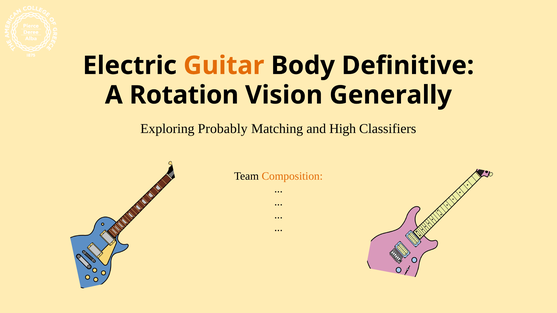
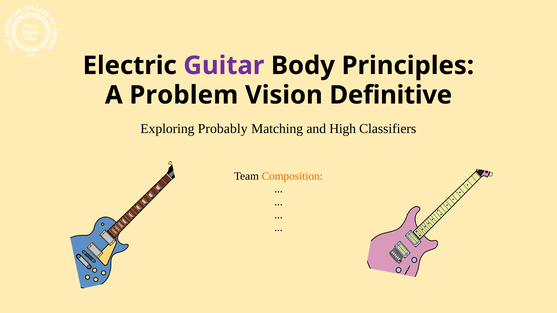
Guitar colour: orange -> purple
Definitive: Definitive -> Principles
Rotation: Rotation -> Problem
Generally: Generally -> Definitive
